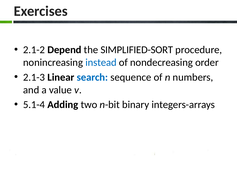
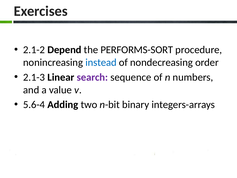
SIMPLIFIED-SORT: SIMPLIFIED-SORT -> PERFORMS-SORT
search colour: blue -> purple
5.1-4: 5.1-4 -> 5.6-4
